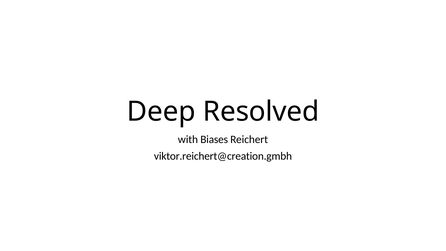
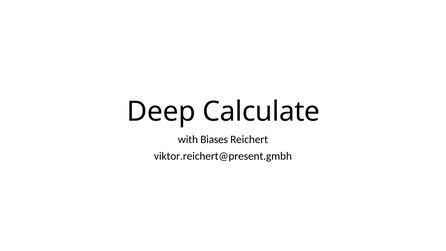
Resolved: Resolved -> Calculate
viktor.reichert@creation.gmbh: viktor.reichert@creation.gmbh -> viktor.reichert@present.gmbh
